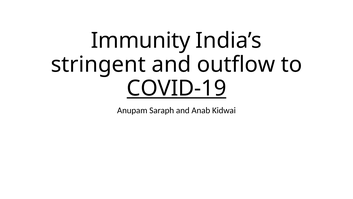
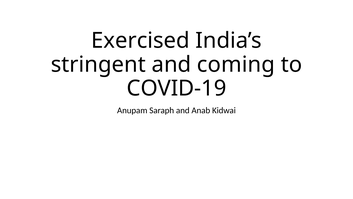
Immunity: Immunity -> Exercised
outflow: outflow -> coming
COVID-19 underline: present -> none
